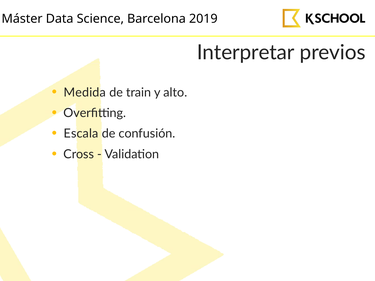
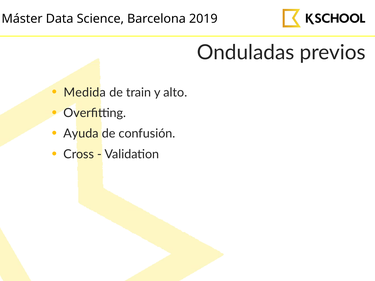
Interpretar: Interpretar -> Onduladas
Escala: Escala -> Ayuda
